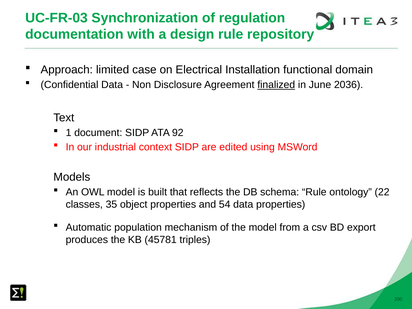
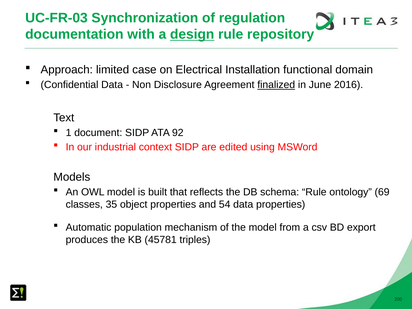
design underline: none -> present
2036: 2036 -> 2016
22: 22 -> 69
